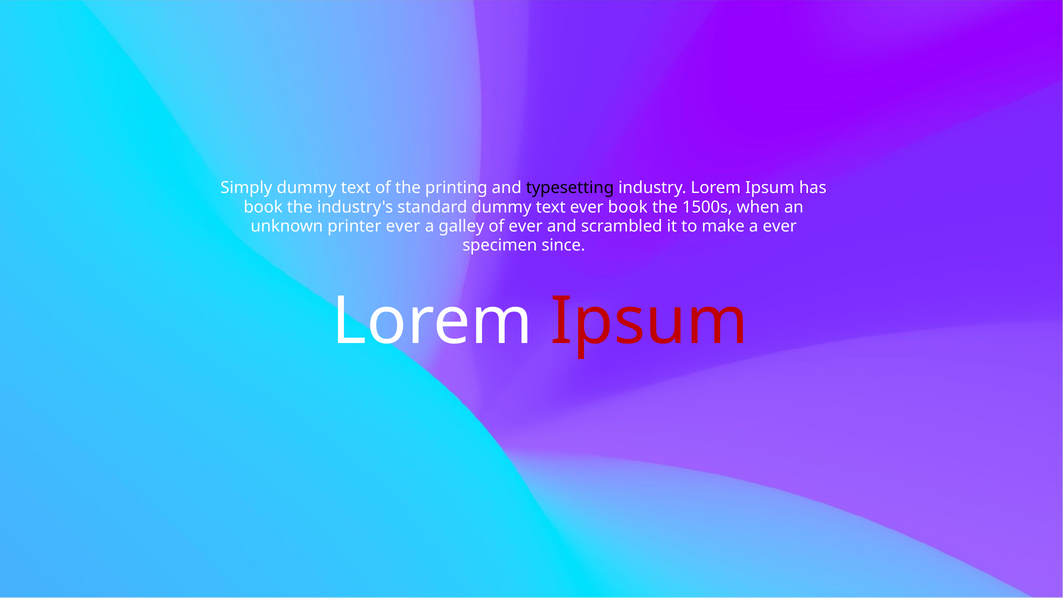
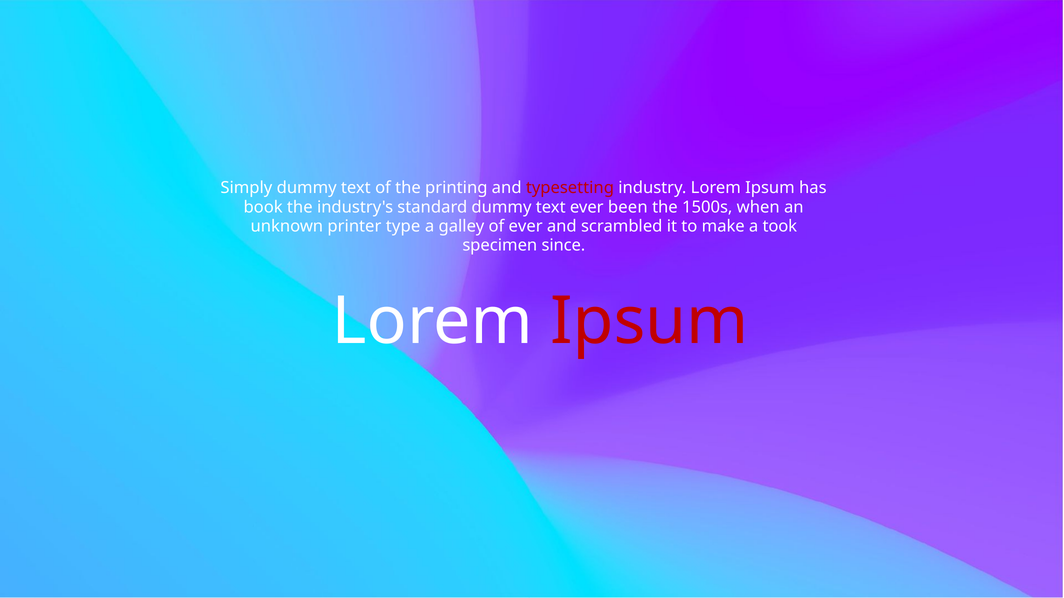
typesetting colour: black -> red
ever book: book -> been
printer ever: ever -> type
a ever: ever -> took
